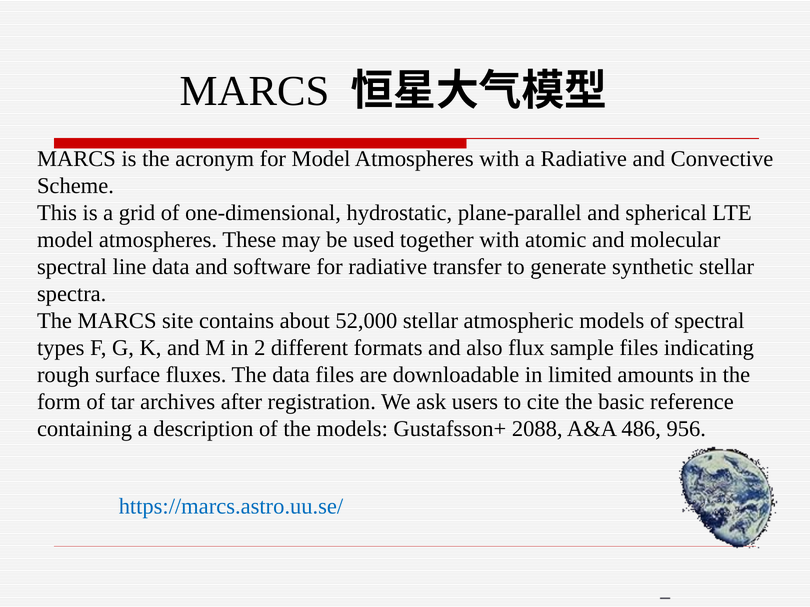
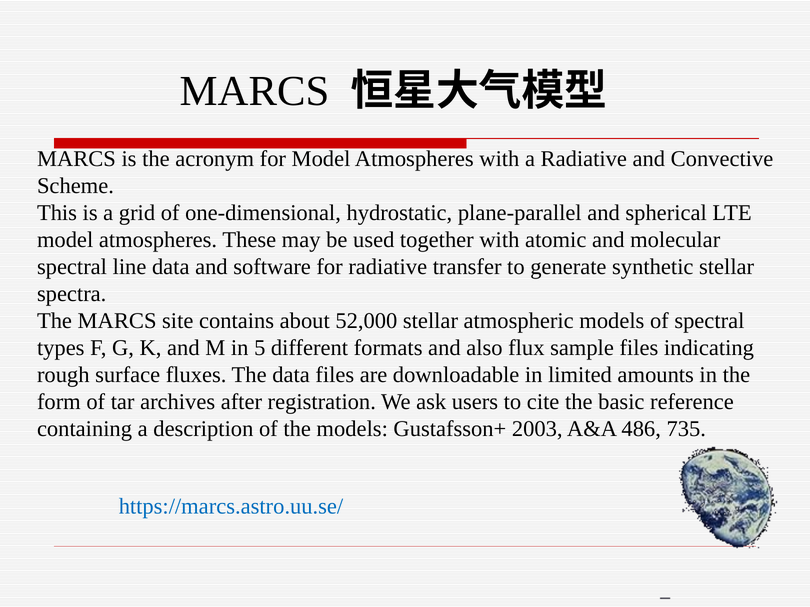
2: 2 -> 5
2088: 2088 -> 2003
956: 956 -> 735
